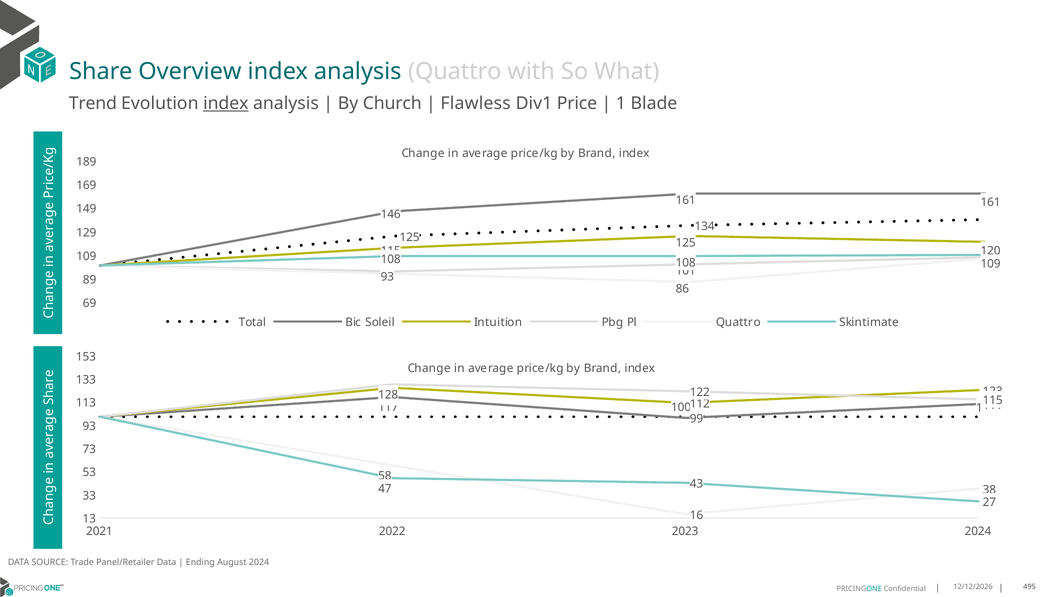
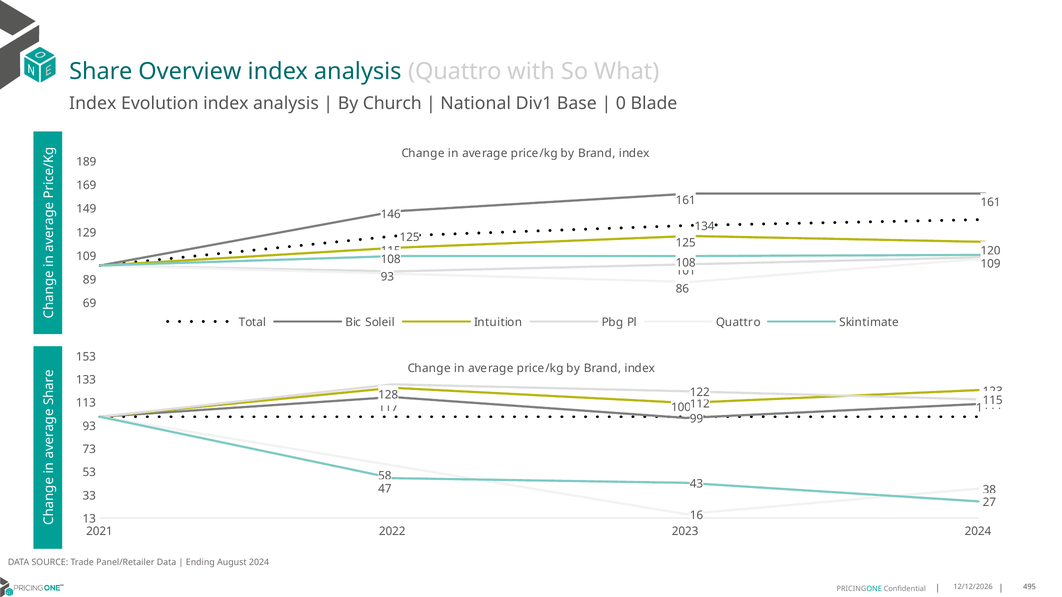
Trend at (93, 104): Trend -> Index
index at (226, 104) underline: present -> none
Flawless: Flawless -> National
Price: Price -> Base
1: 1 -> 0
